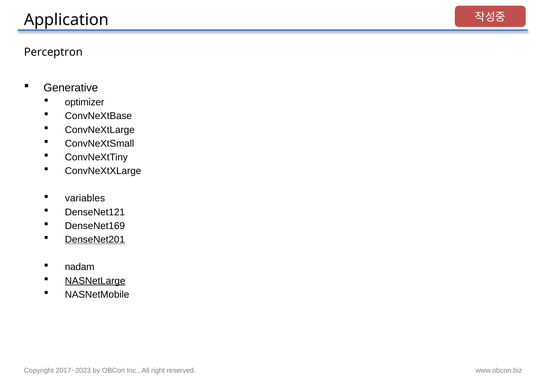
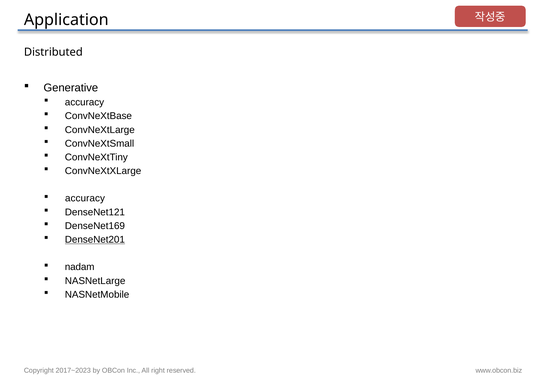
Perceptron: Perceptron -> Distributed
optimizer at (85, 102): optimizer -> accuracy
variables at (85, 198): variables -> accuracy
NASNetLarge underline: present -> none
